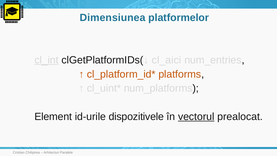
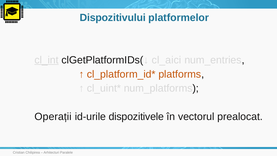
Dimensiunea: Dimensiunea -> Dispozitivului
Element: Element -> Operații
vectorul underline: present -> none
